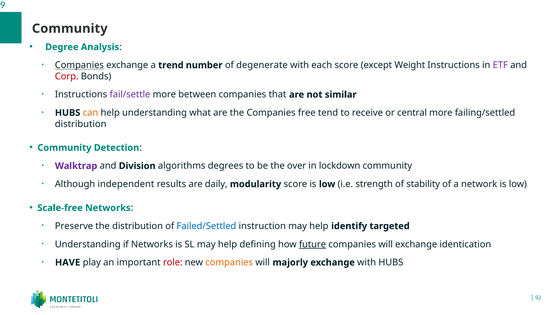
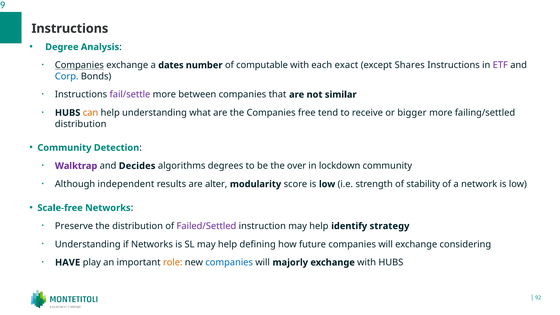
Community at (70, 29): Community -> Instructions
trend: trend -> dates
degenerate: degenerate -> computable
each score: score -> exact
Weight: Weight -> Shares
Corp colour: red -> blue
central: central -> bigger
Division: Division -> Decides
daily: daily -> alter
Failed/Settled colour: blue -> purple
targeted: targeted -> strategy
future underline: present -> none
identication: identication -> considering
role colour: red -> orange
companies at (229, 262) colour: orange -> blue
